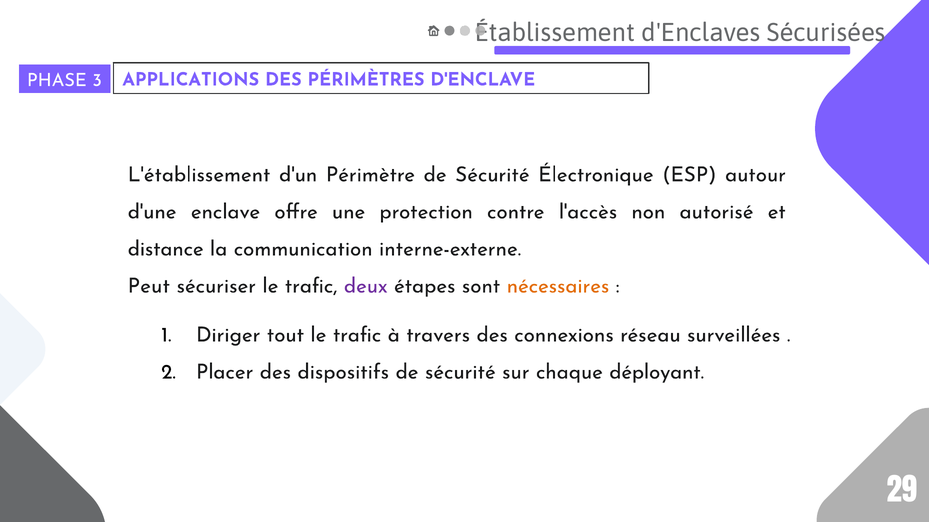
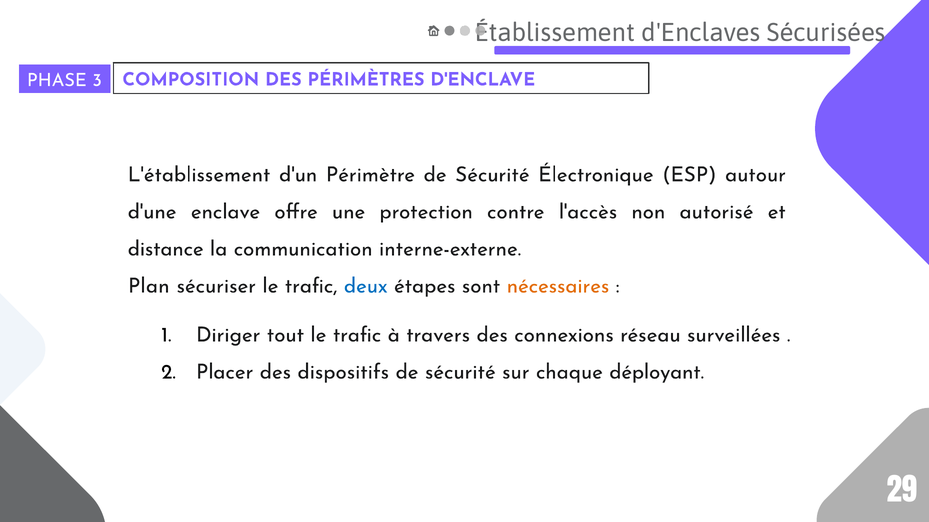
APPLICATIONS: APPLICATIONS -> COMPOSITION
Peut: Peut -> Plan
deux colour: purple -> blue
